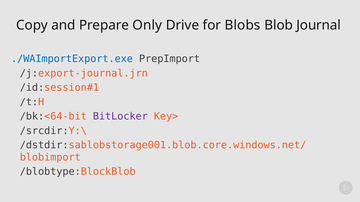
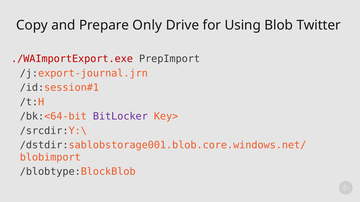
Blobs: Blobs -> Using
Journal: Journal -> Twitter
./WAImportExport.exe colour: blue -> red
